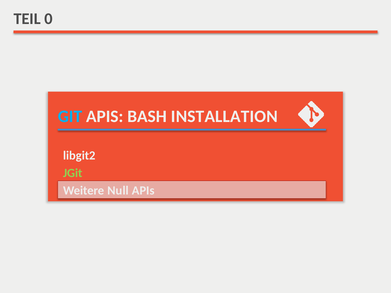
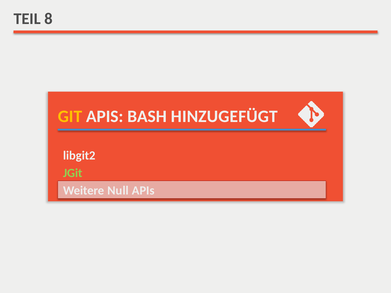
0: 0 -> 8
GIT colour: light blue -> yellow
INSTALLATION: INSTALLATION -> HINZUGEFÜGT
